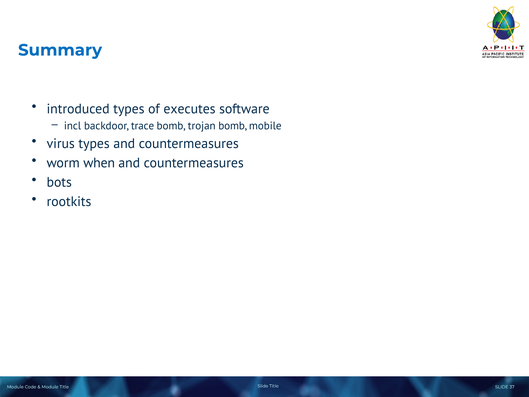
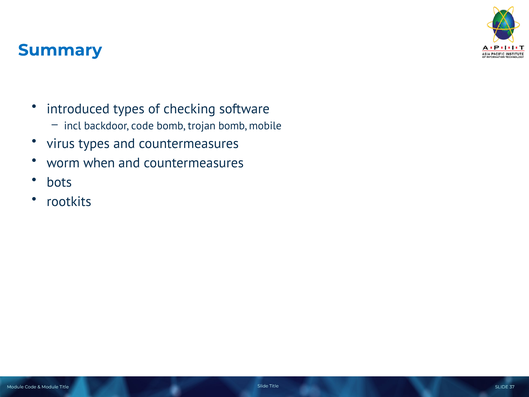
executes: executes -> checking
backdoor trace: trace -> code
